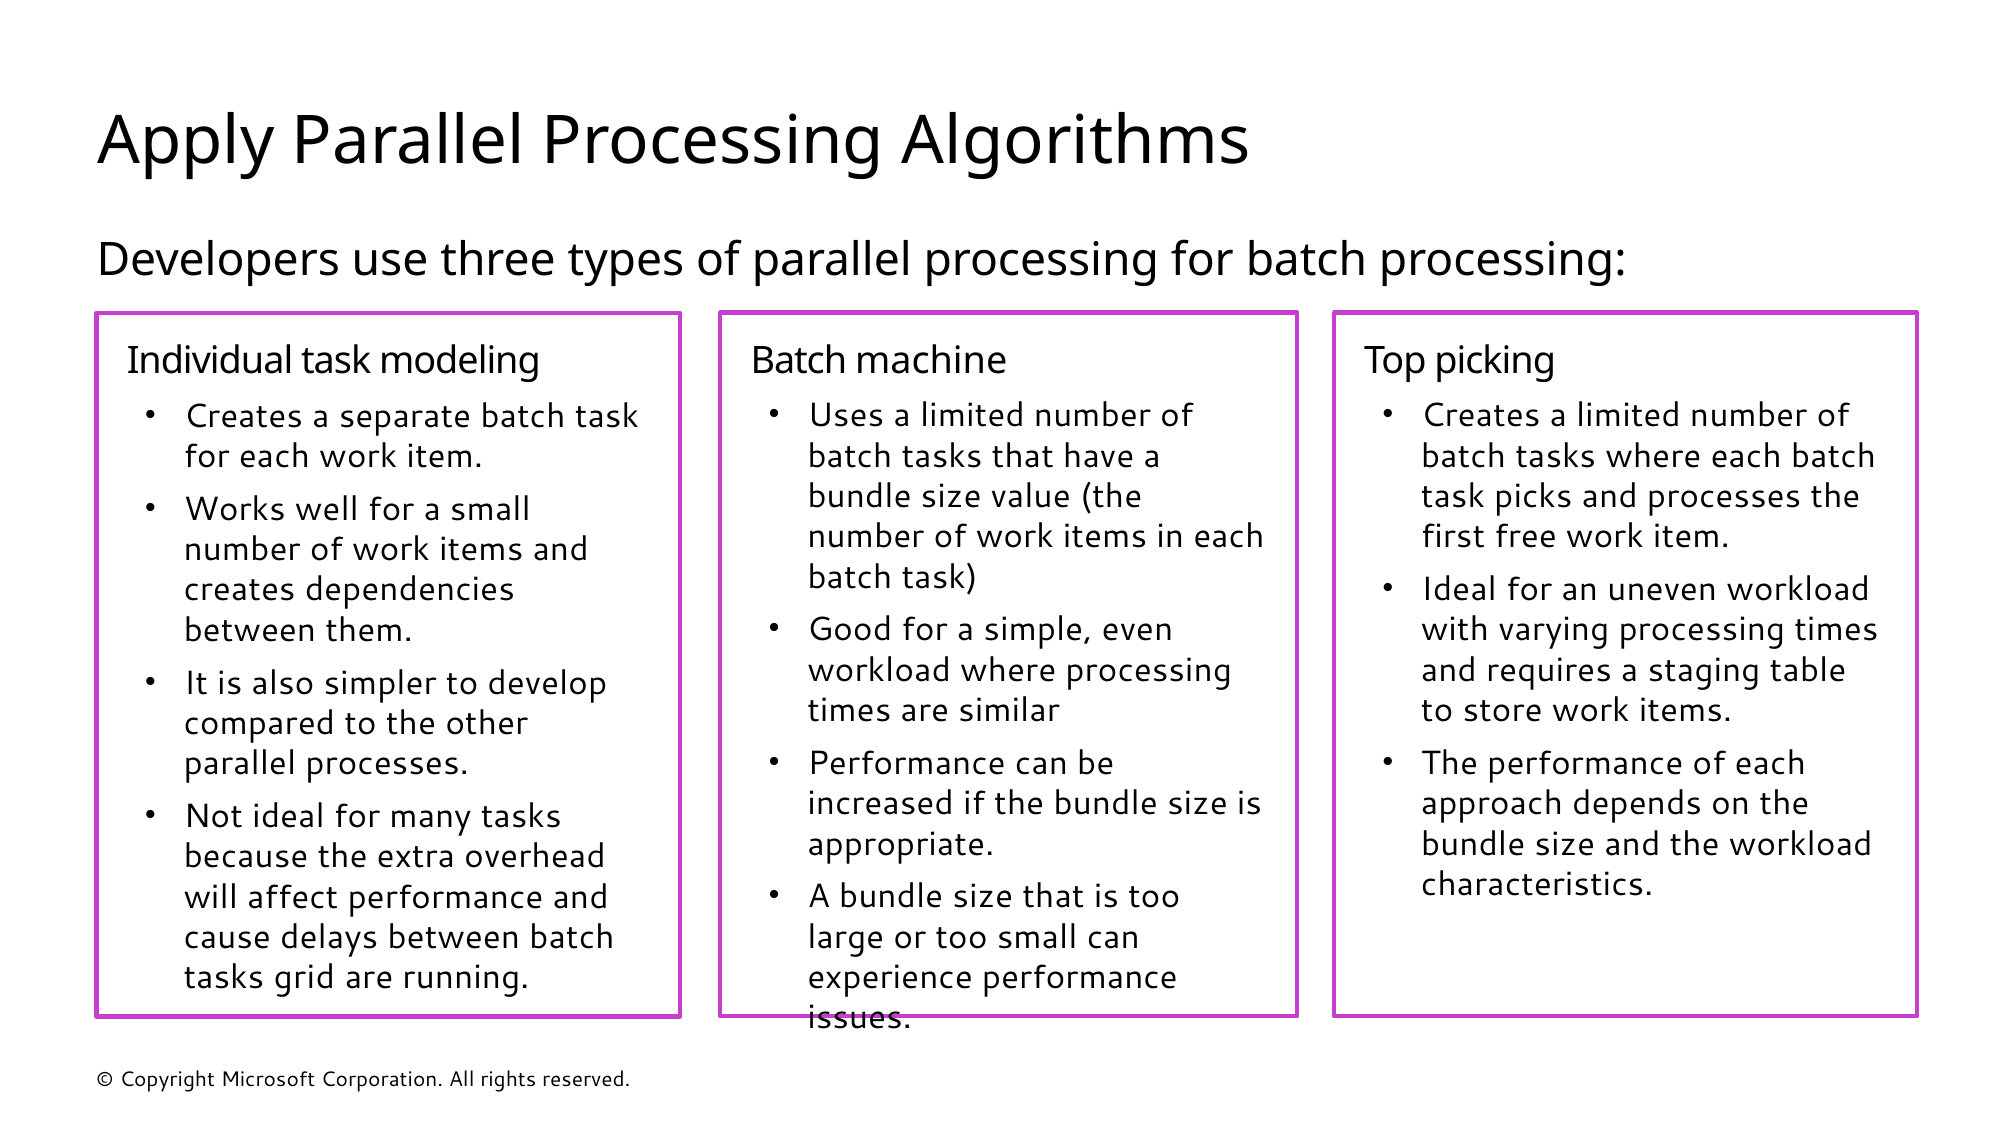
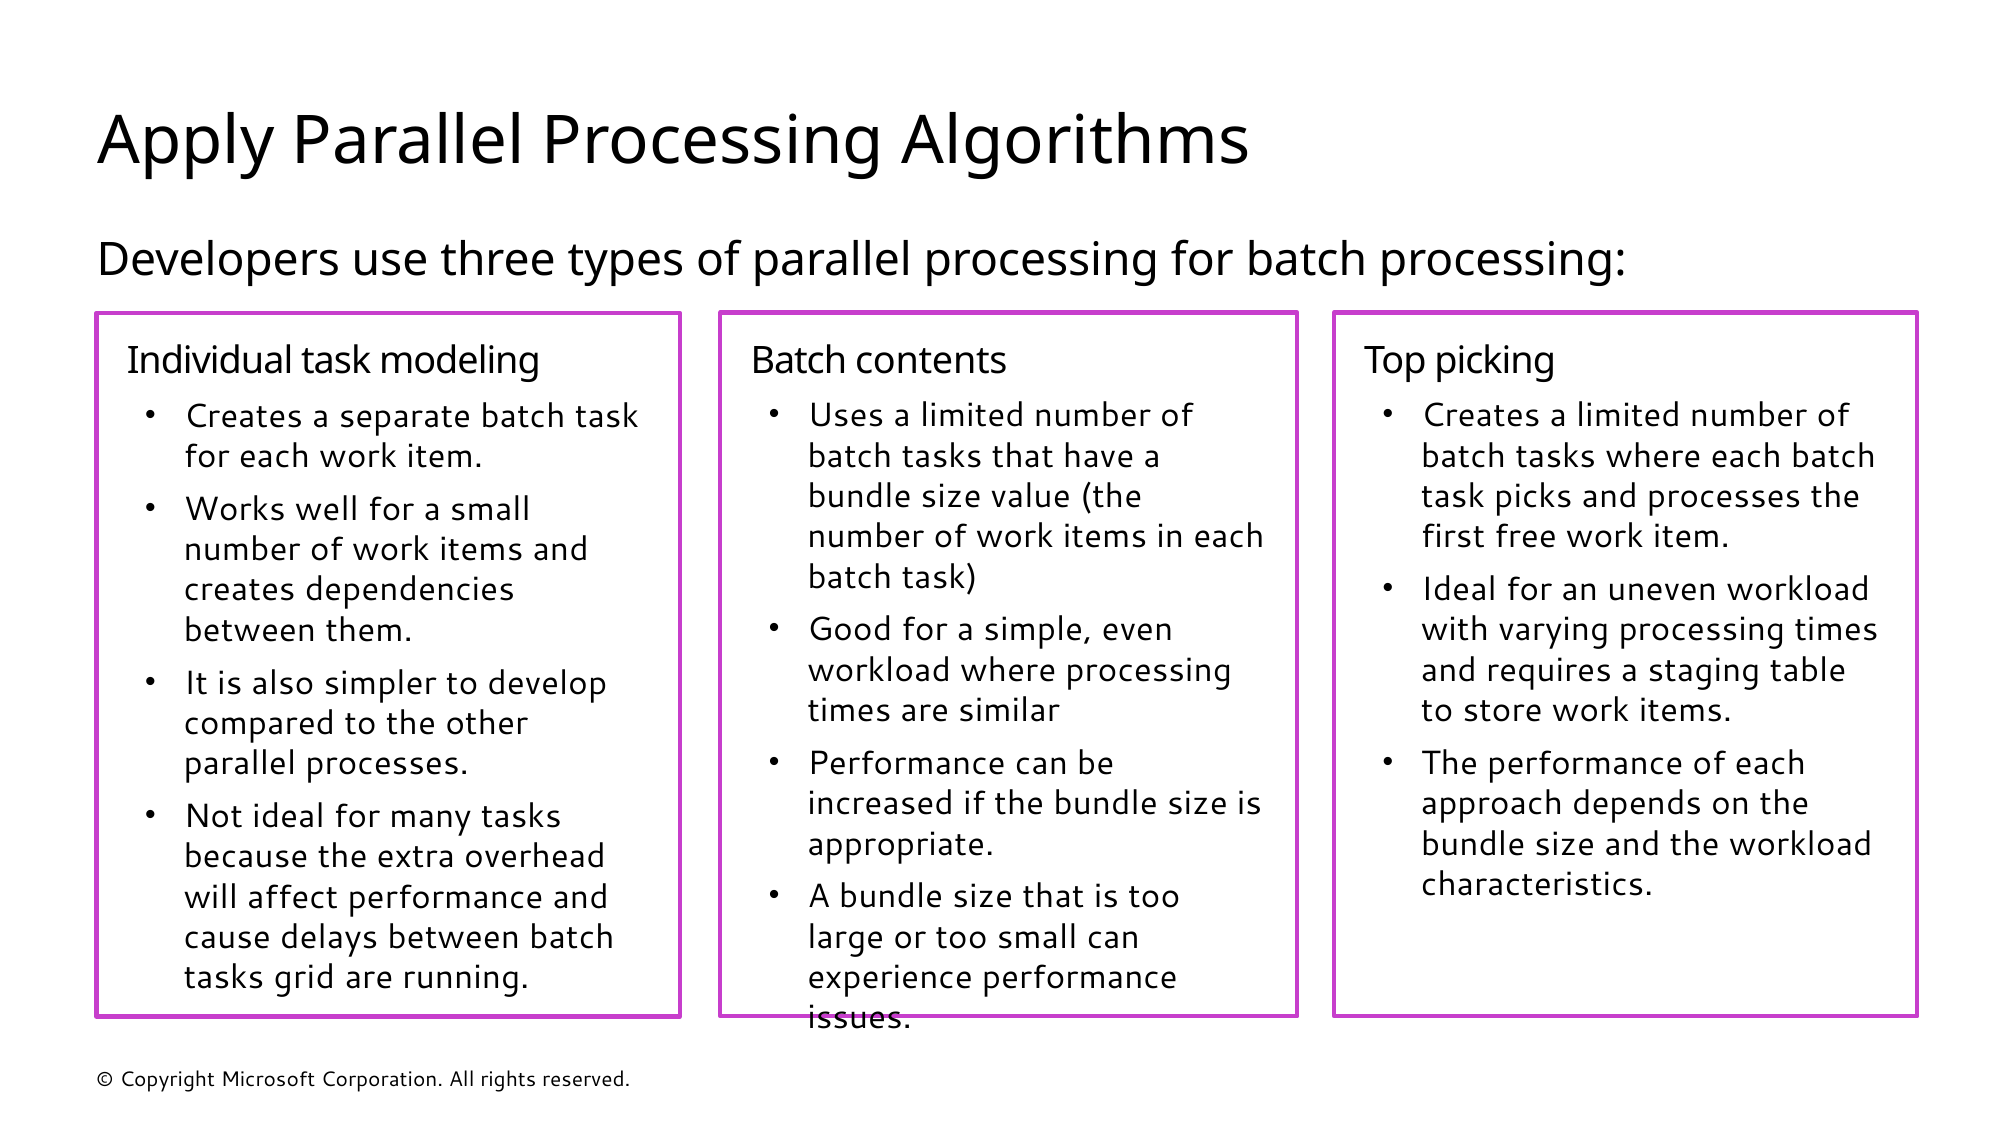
machine: machine -> contents
